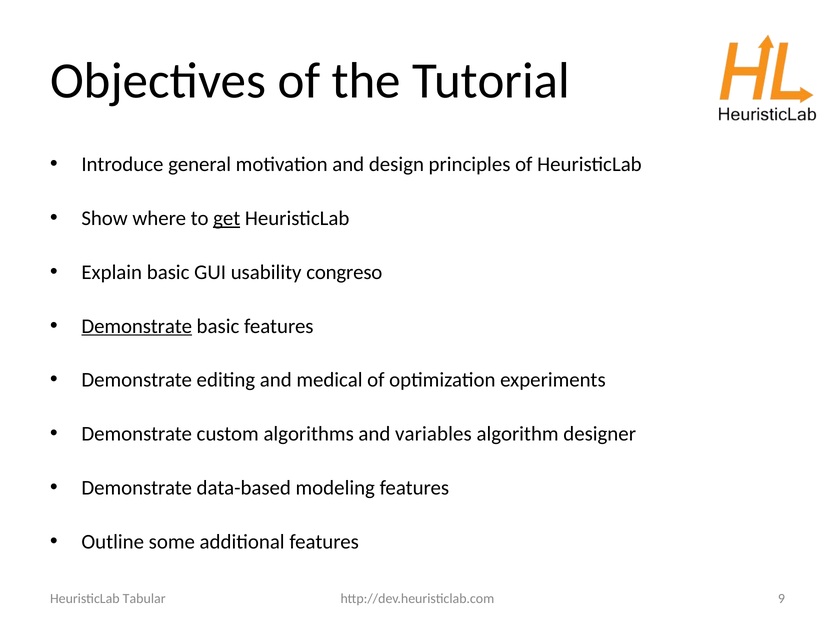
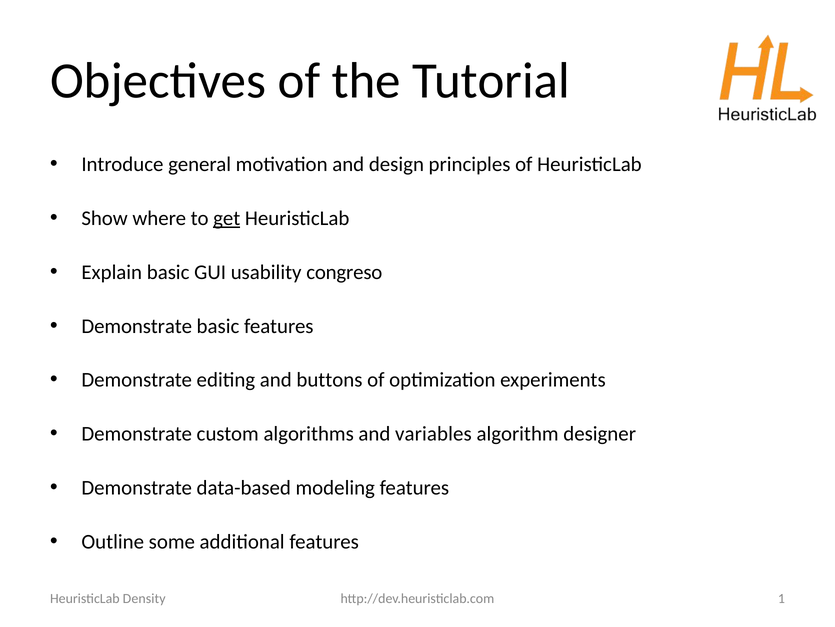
Demonstrate at (137, 326) underline: present -> none
medical: medical -> buttons
9: 9 -> 1
Tabular: Tabular -> Density
